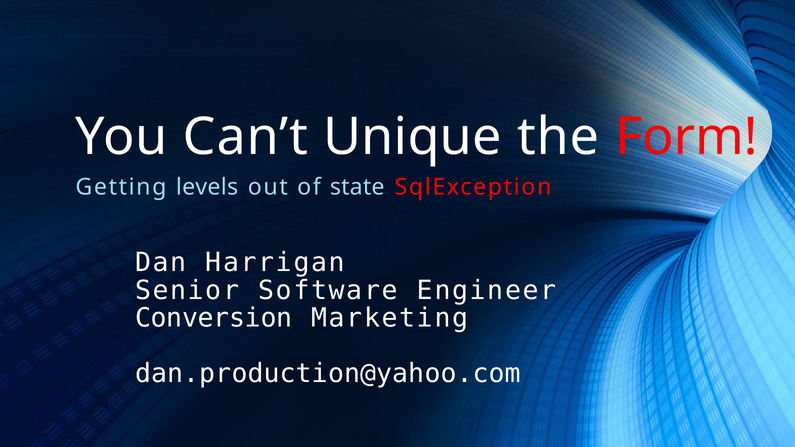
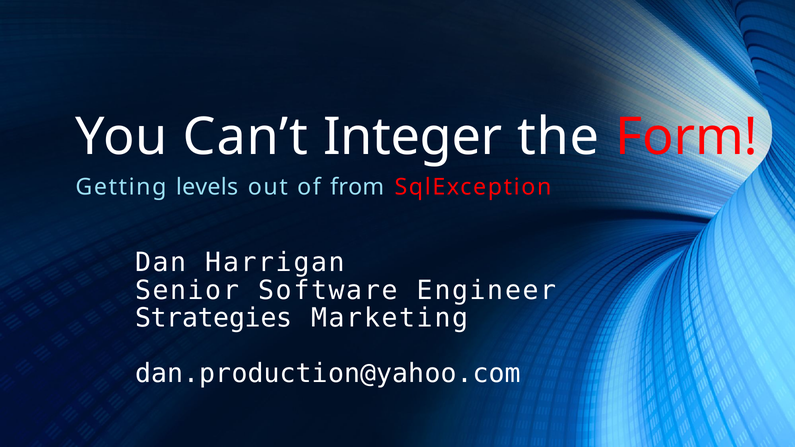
Unique: Unique -> Integer
state: state -> from
Conversion: Conversion -> Strategies
